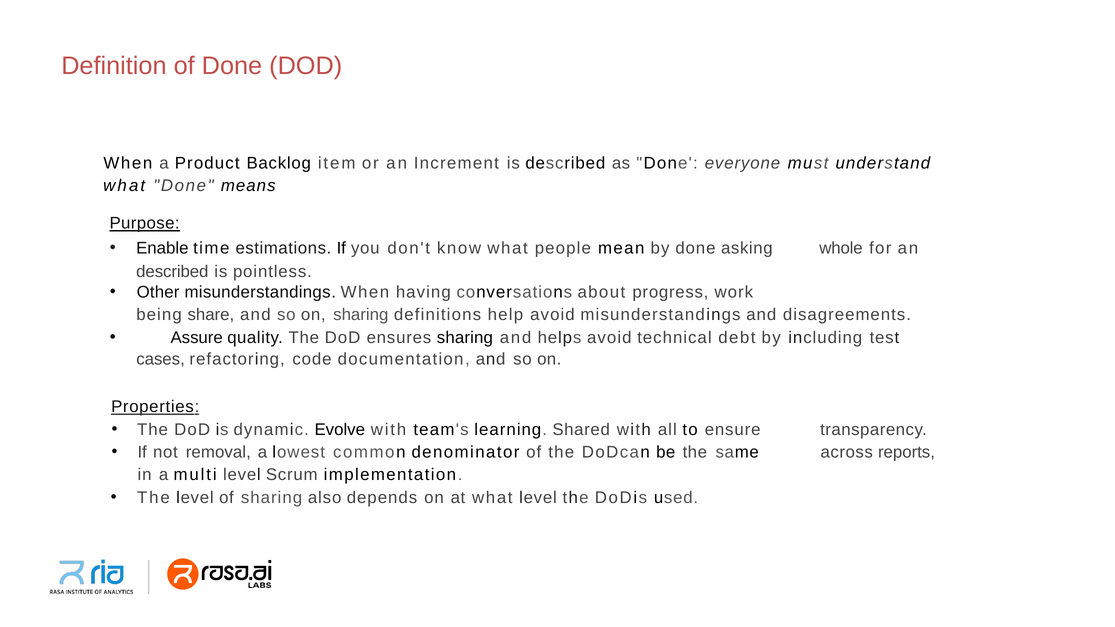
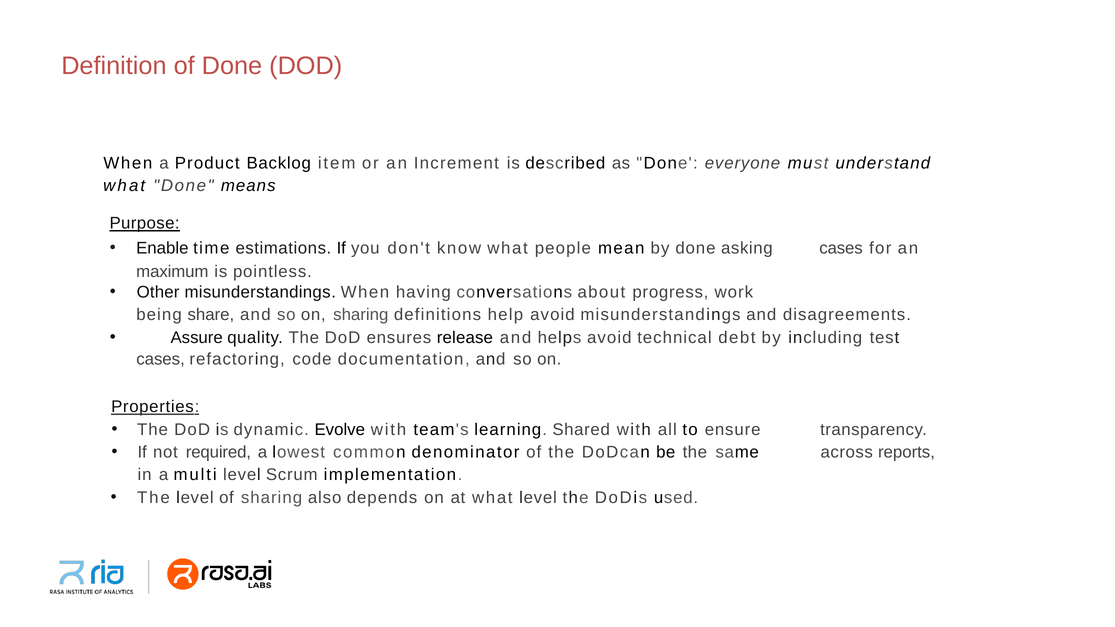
asking whole: whole -> cases
described at (172, 272): described -> maximum
ensures sharing: sharing -> release
removal: removal -> required
